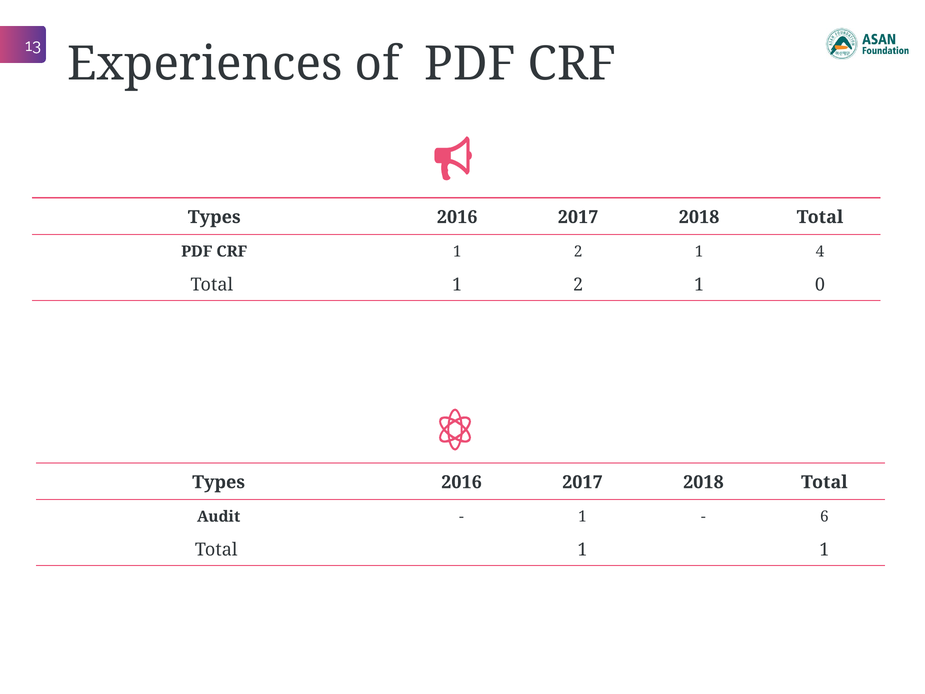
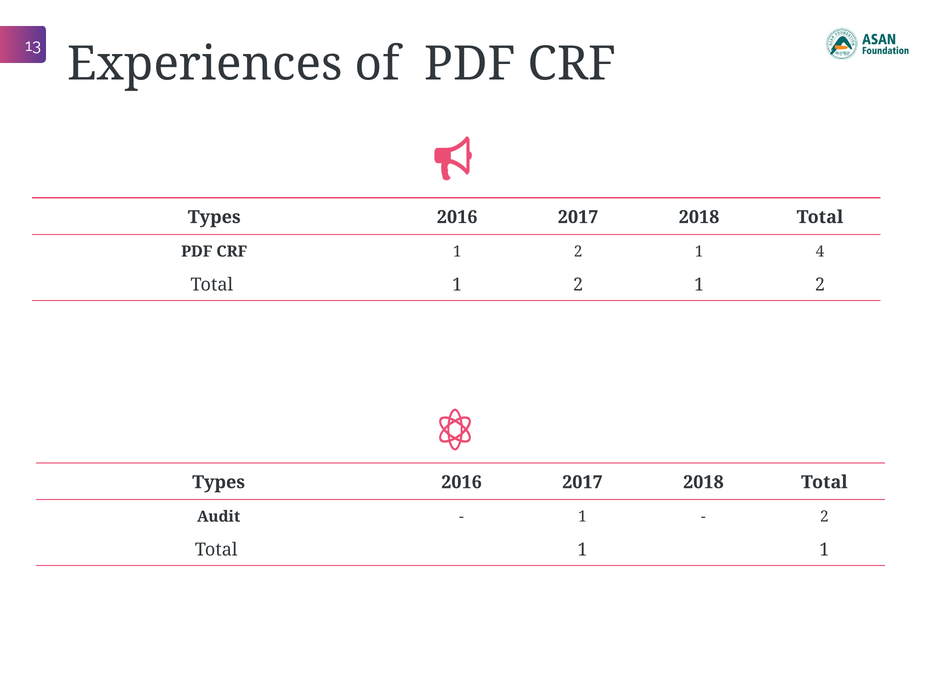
2 1 0: 0 -> 2
6 at (824, 516): 6 -> 2
